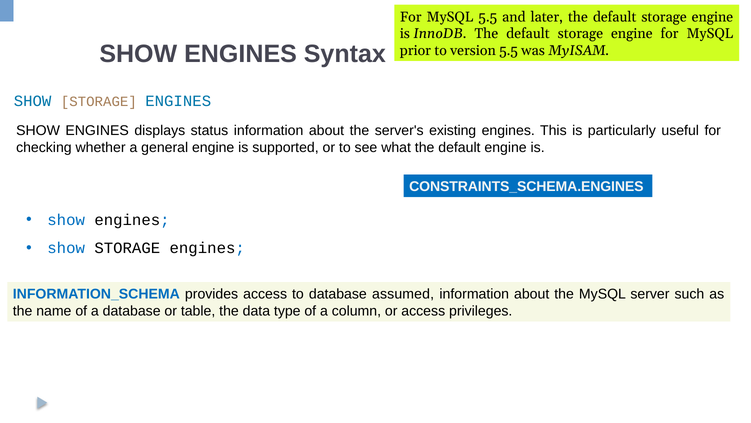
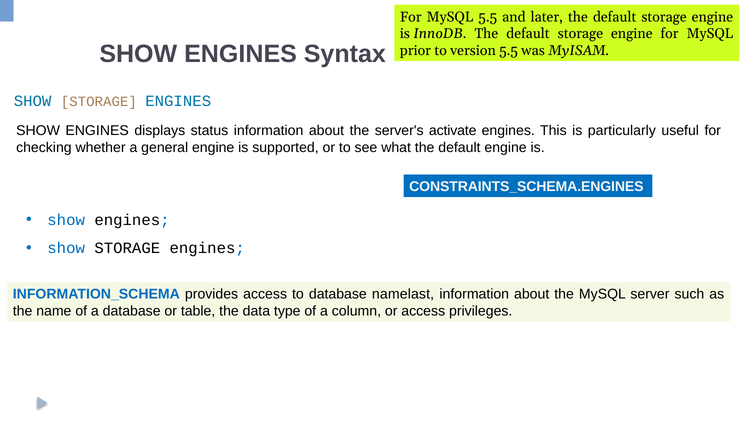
existing: existing -> activate
assumed: assumed -> namelast
